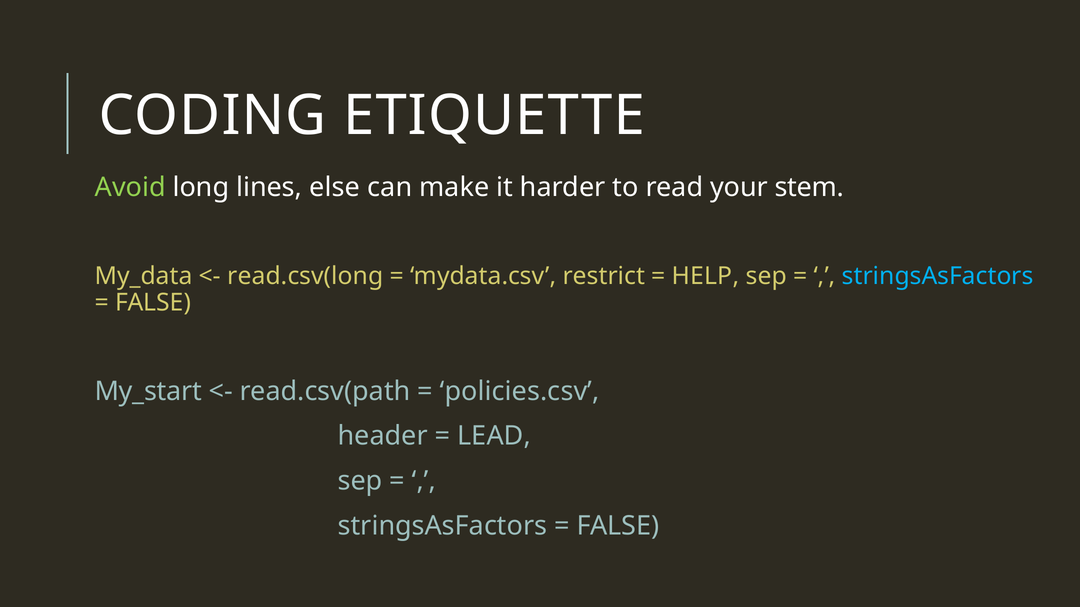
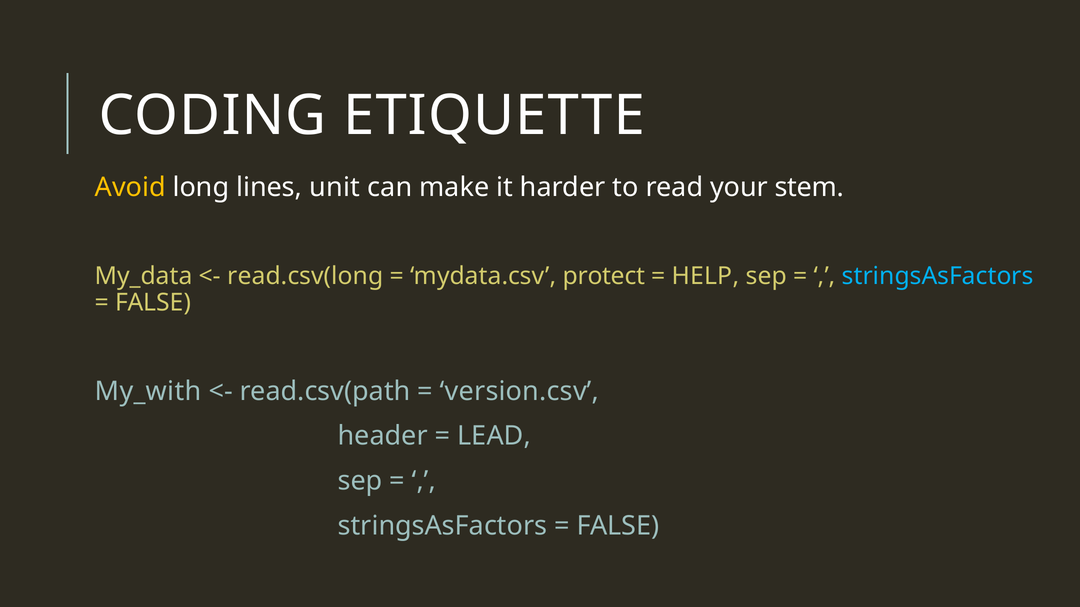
Avoid colour: light green -> yellow
else: else -> unit
restrict: restrict -> protect
My_start: My_start -> My_with
policies.csv: policies.csv -> version.csv
